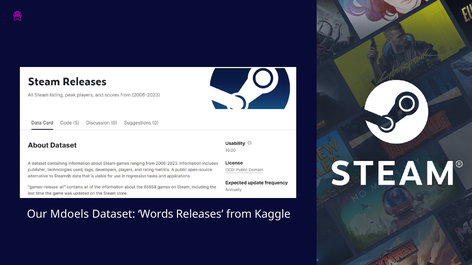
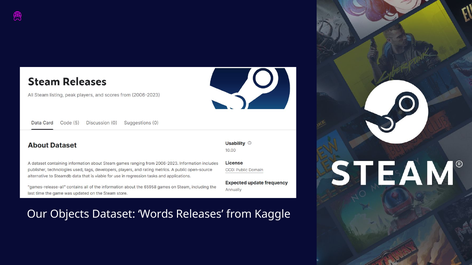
Mdoels: Mdoels -> Objects
